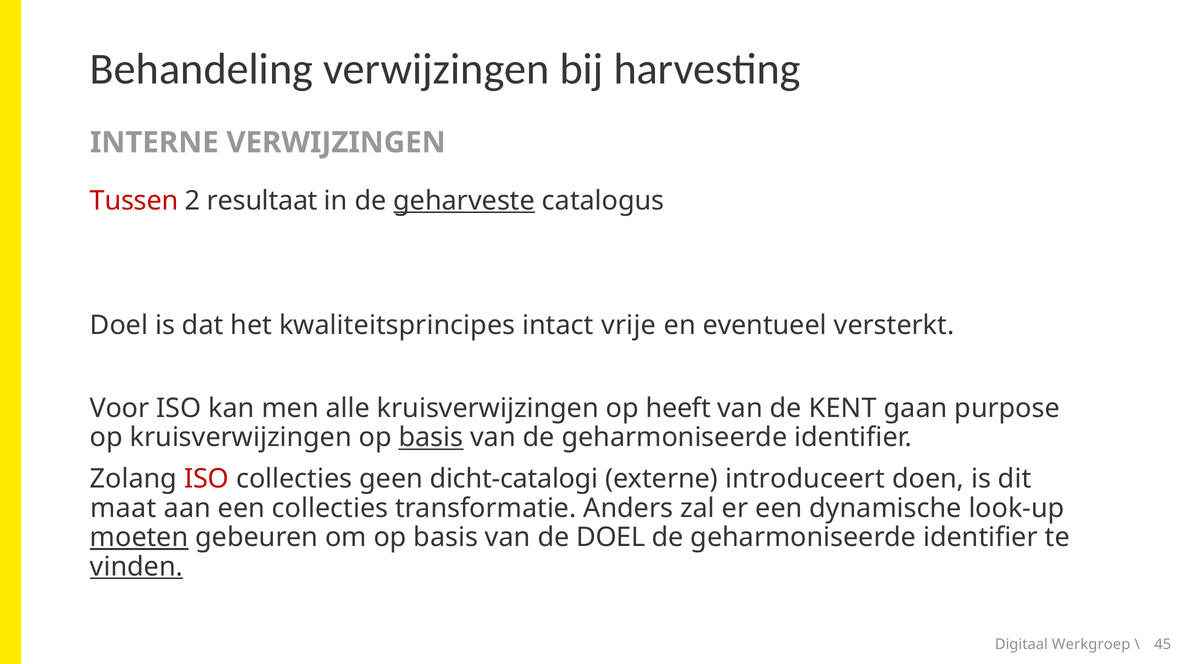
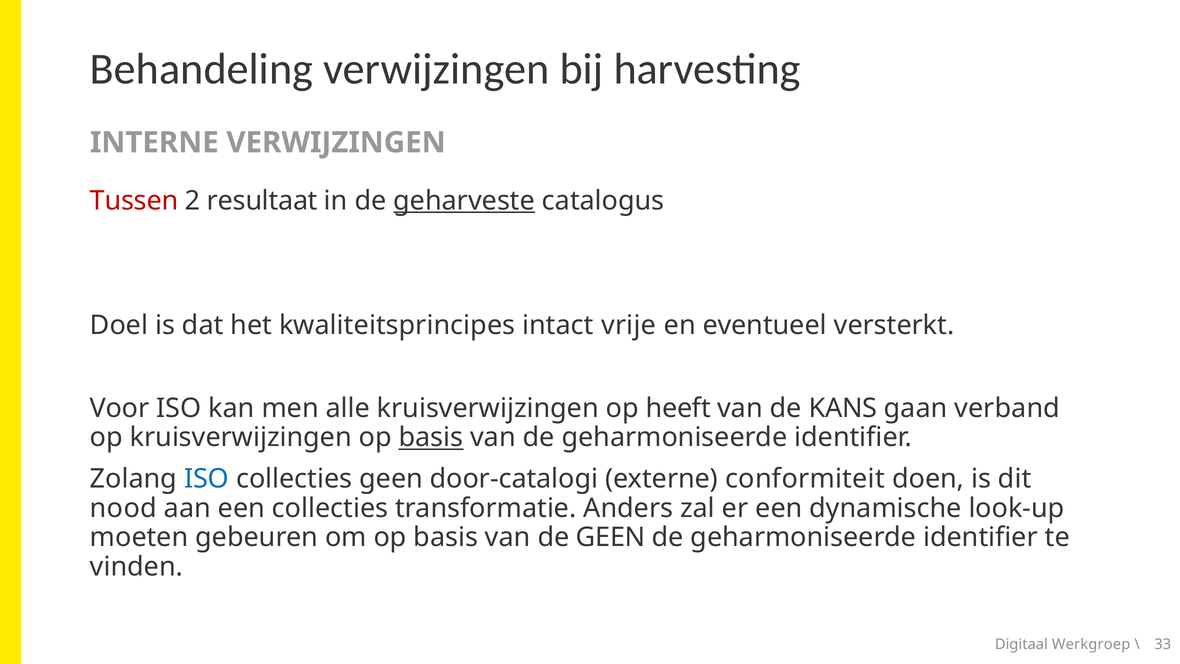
KENT: KENT -> KANS
purpose: purpose -> verband
ISO at (207, 479) colour: red -> blue
dicht-catalogi: dicht-catalogi -> door-catalogi
introduceert: introduceert -> conformiteit
maat: maat -> nood
moeten underline: present -> none
de DOEL: DOEL -> GEEN
vinden underline: present -> none
45: 45 -> 33
